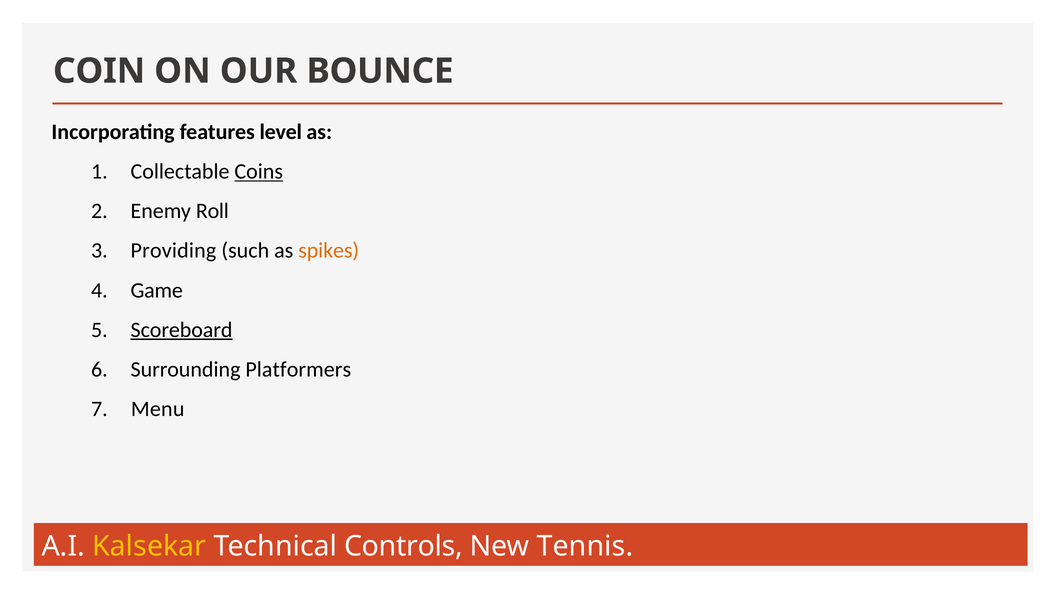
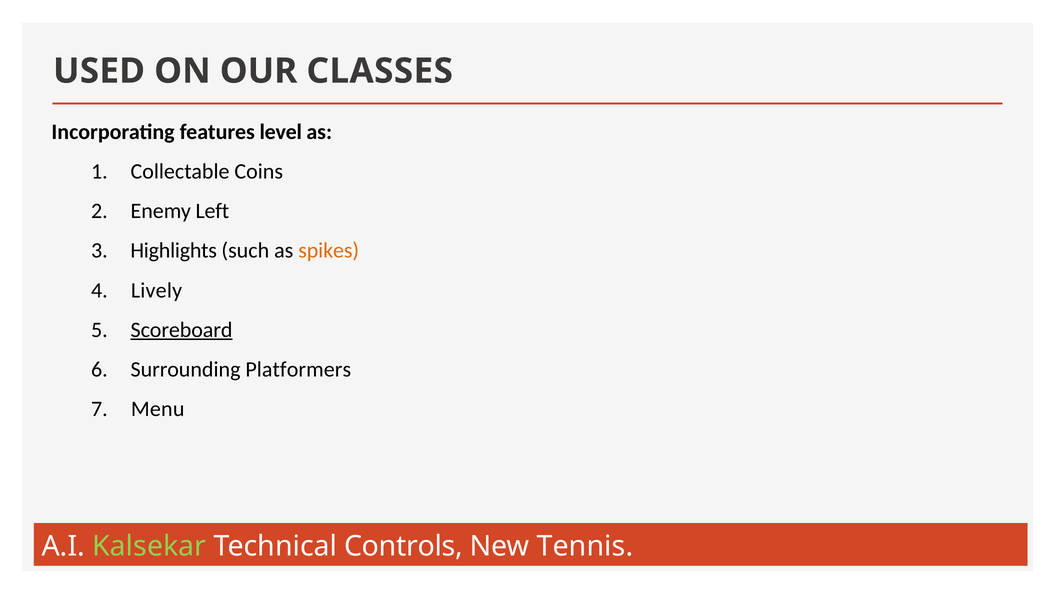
COIN: COIN -> USED
BOUNCE: BOUNCE -> CLASSES
Coins underline: present -> none
Roll: Roll -> Left
Providing: Providing -> Highlights
Game: Game -> Lively
Kalsekar colour: yellow -> light green
